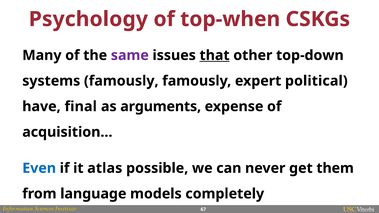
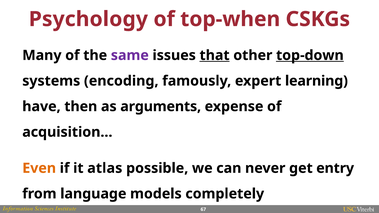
top-down underline: none -> present
systems famously: famously -> encoding
political: political -> learning
final: final -> then
Even colour: blue -> orange
them: them -> entry
